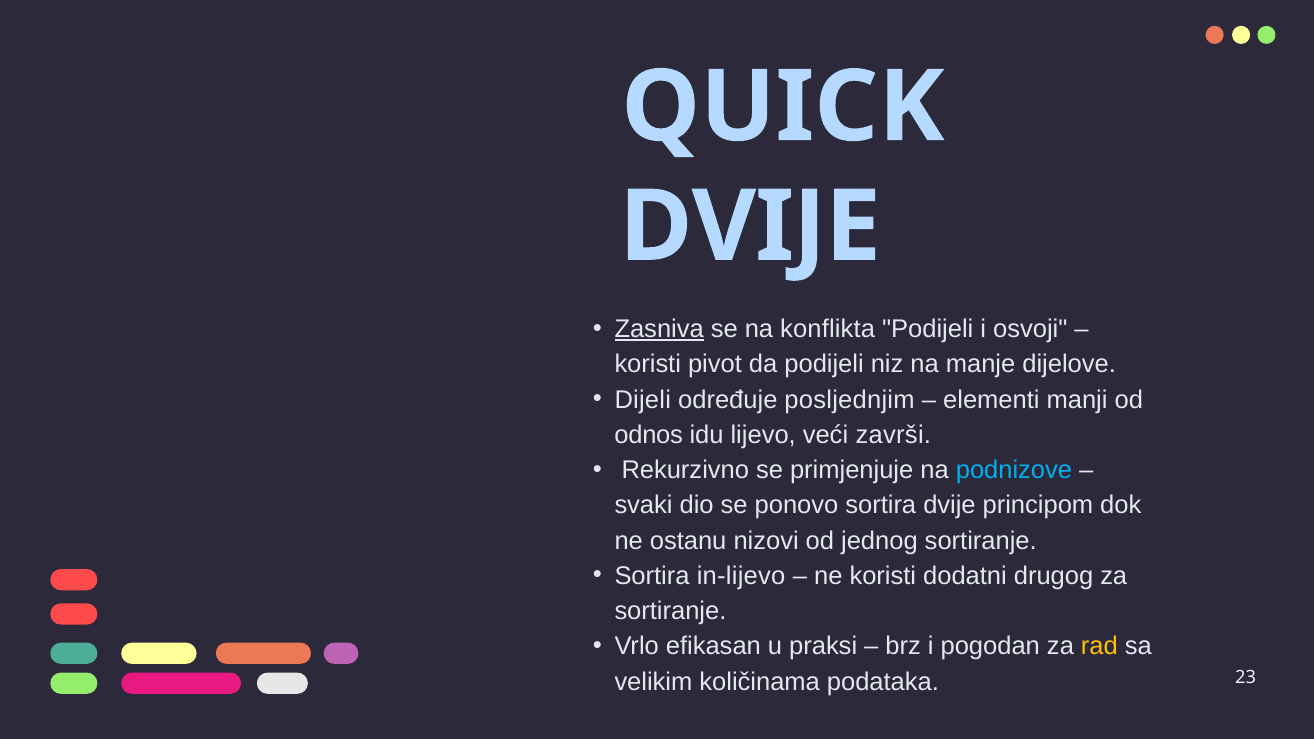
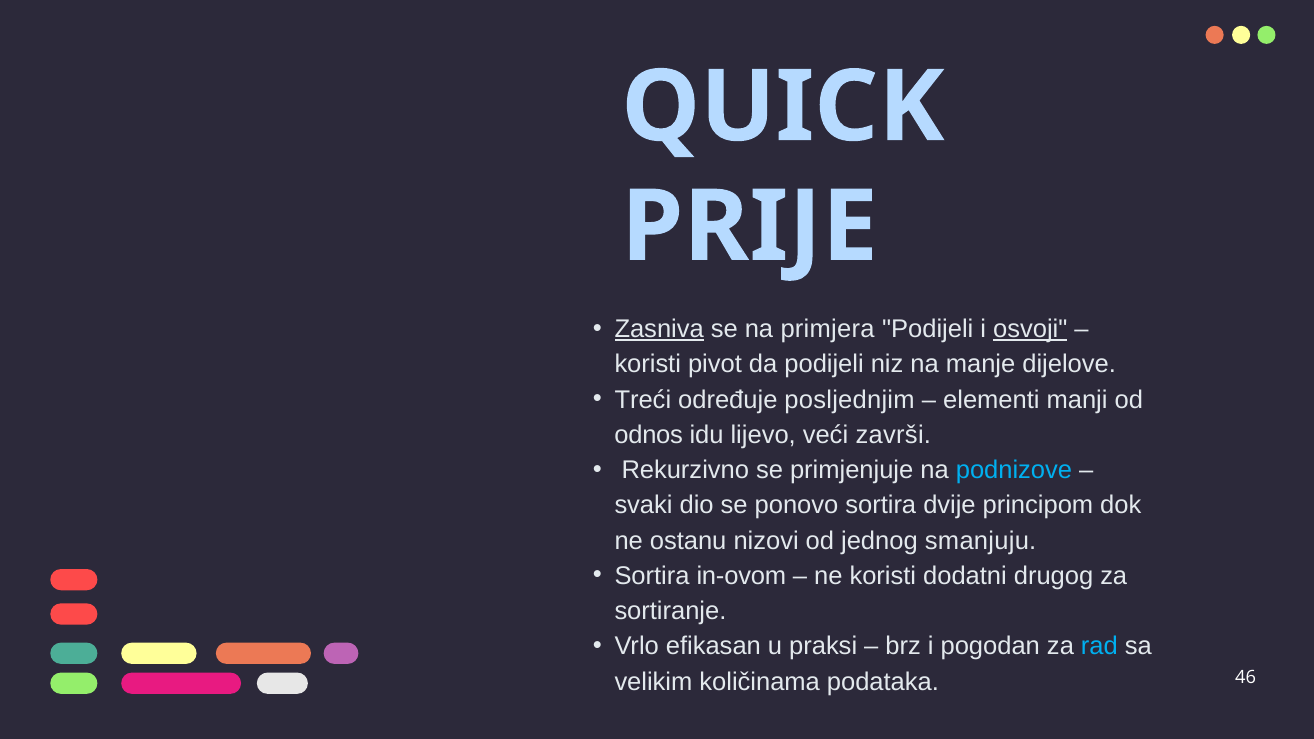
DVIJE at (750, 227): DVIJE -> PRIJE
konflikta: konflikta -> primjera
osvoji underline: none -> present
Dijeli: Dijeli -> Treći
jednog sortiranje: sortiranje -> smanjuju
in-lijevo: in-lijevo -> in-ovom
rad colour: yellow -> light blue
23: 23 -> 46
